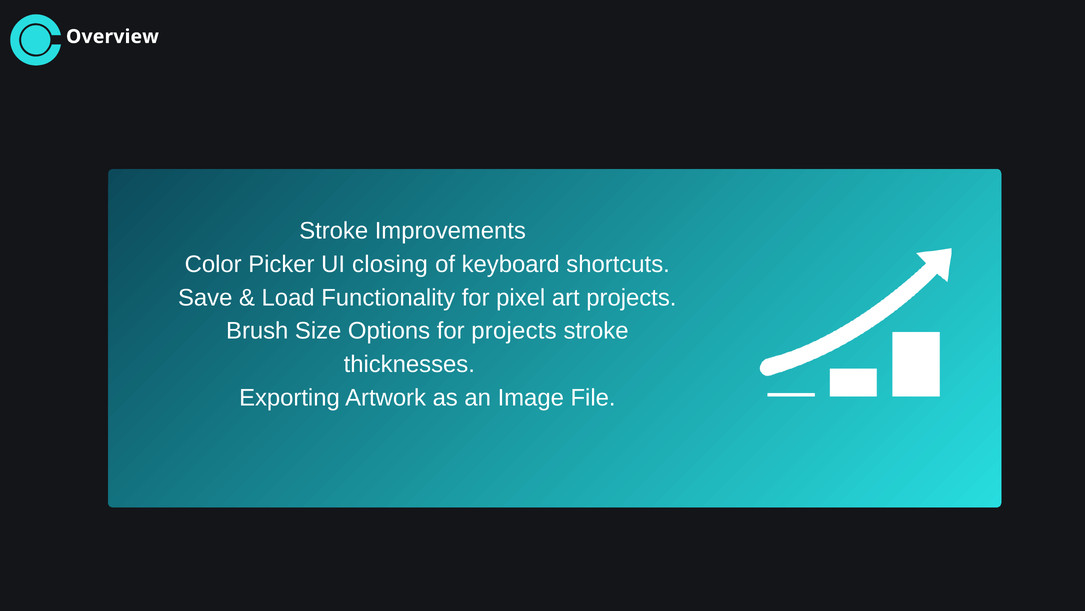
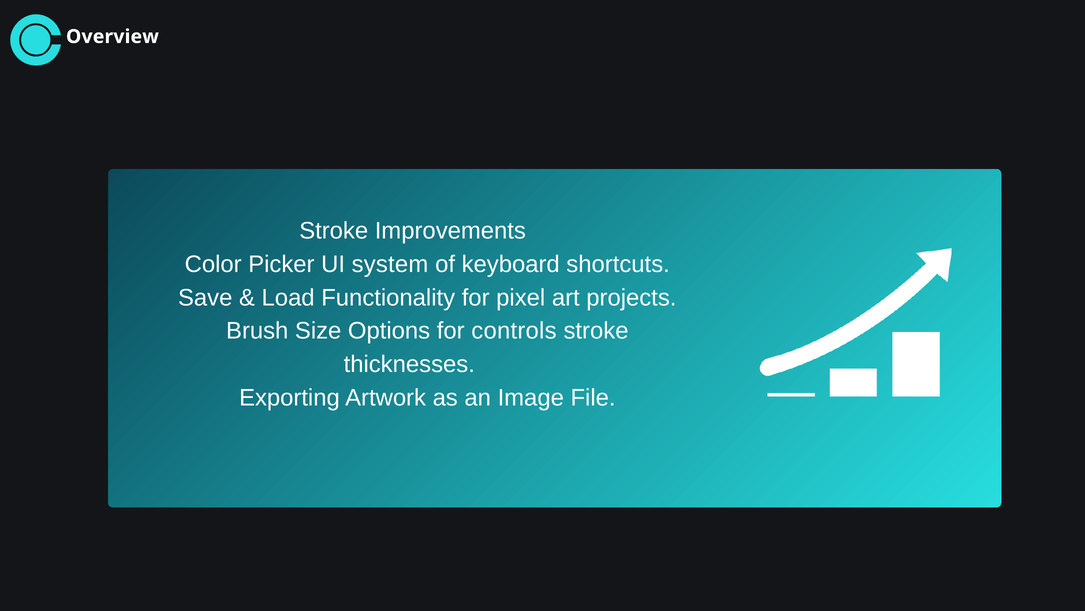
closing: closing -> system
for projects: projects -> controls
